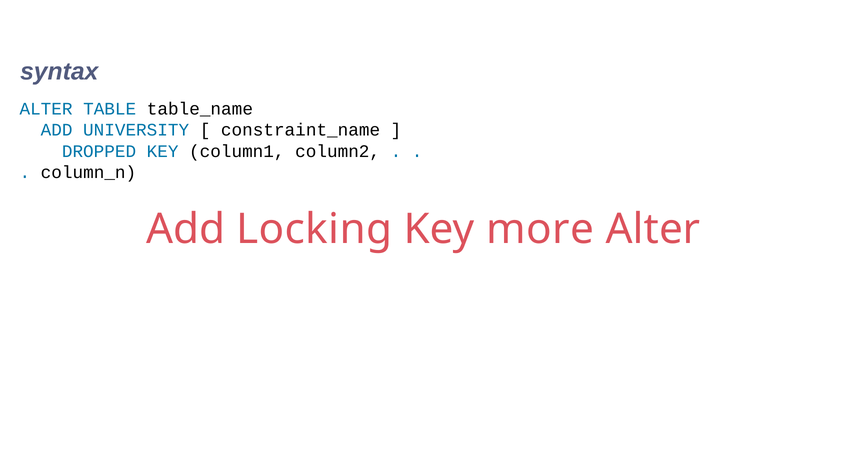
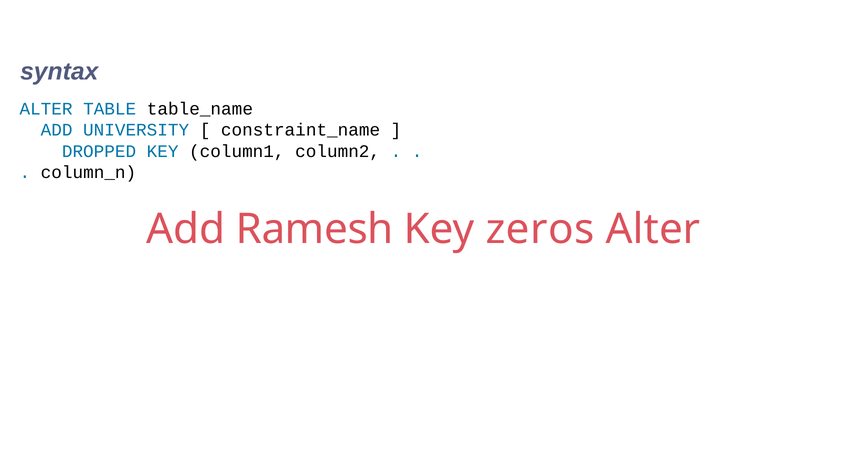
Locking: Locking -> Ramesh
more: more -> zeros
